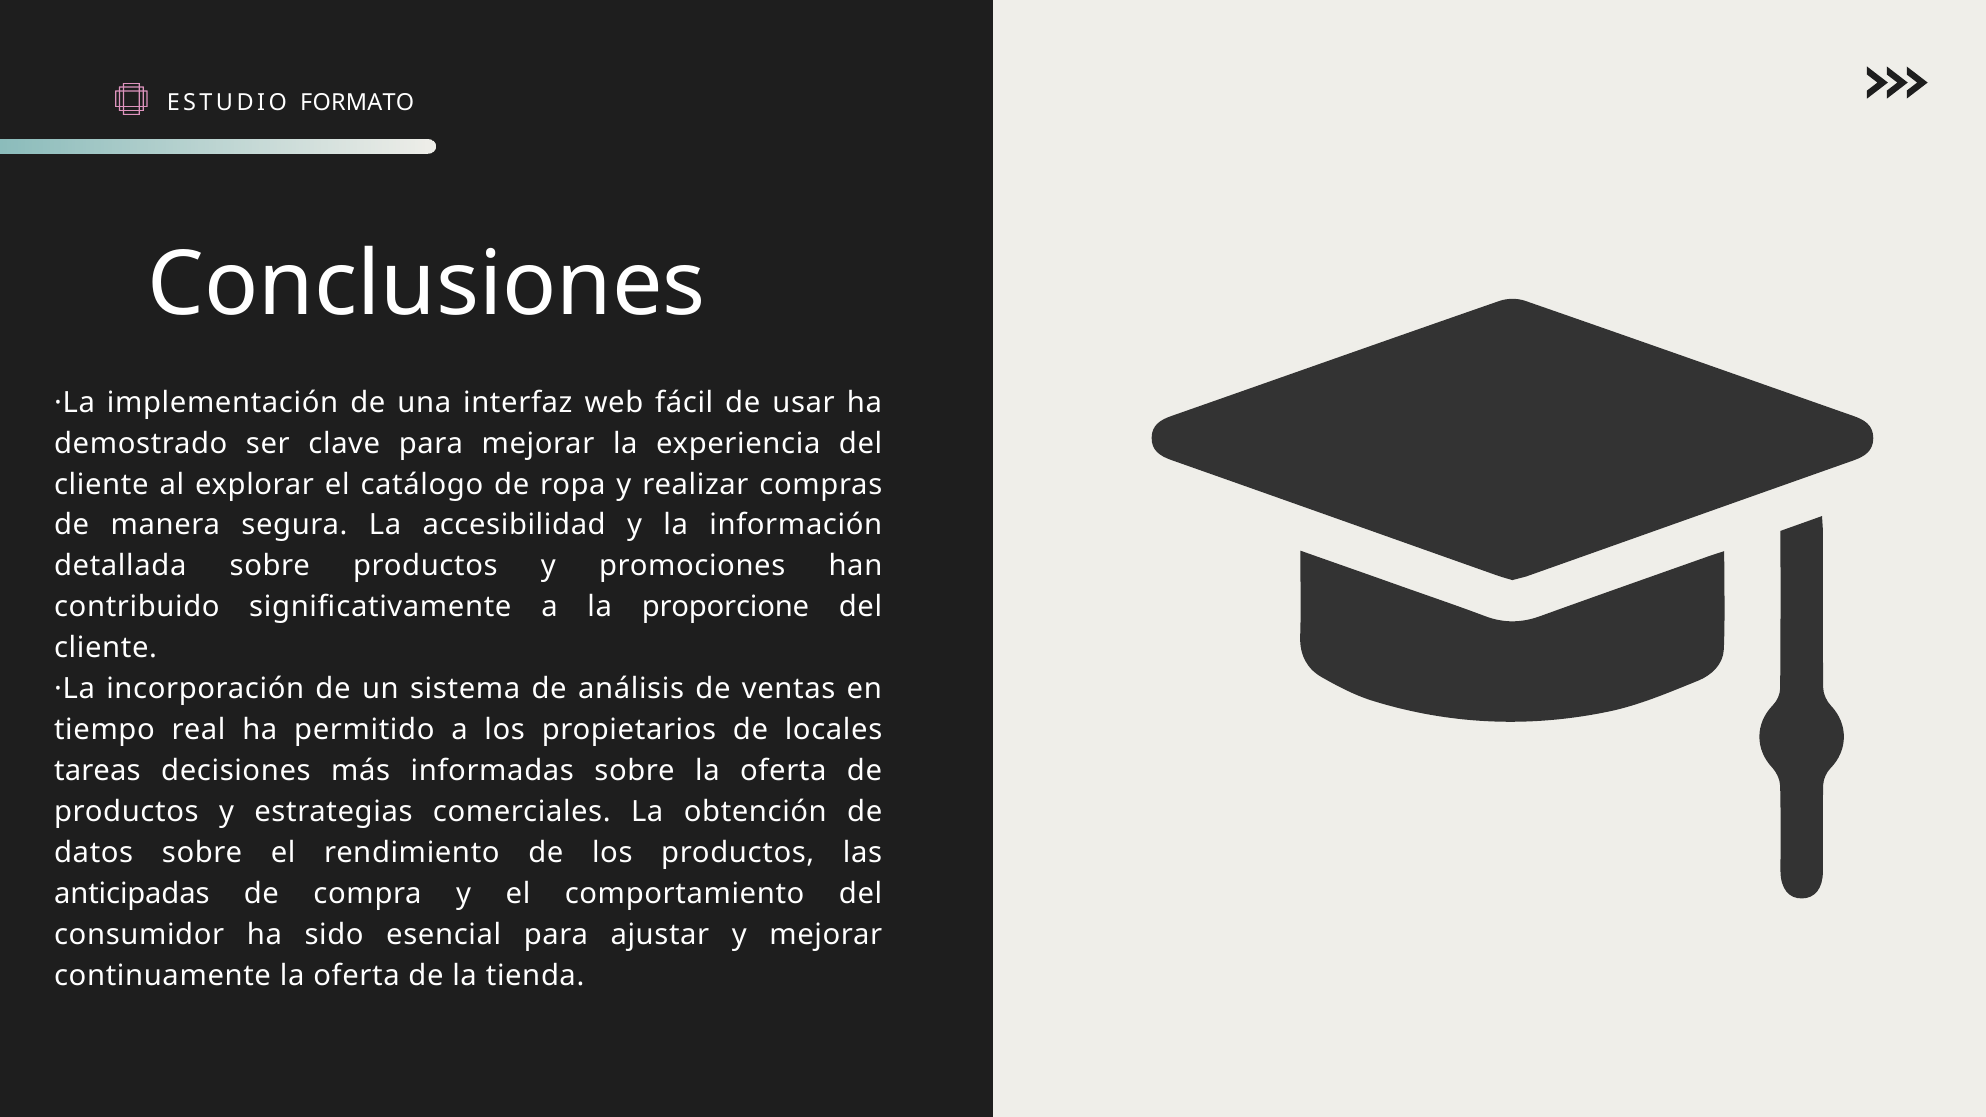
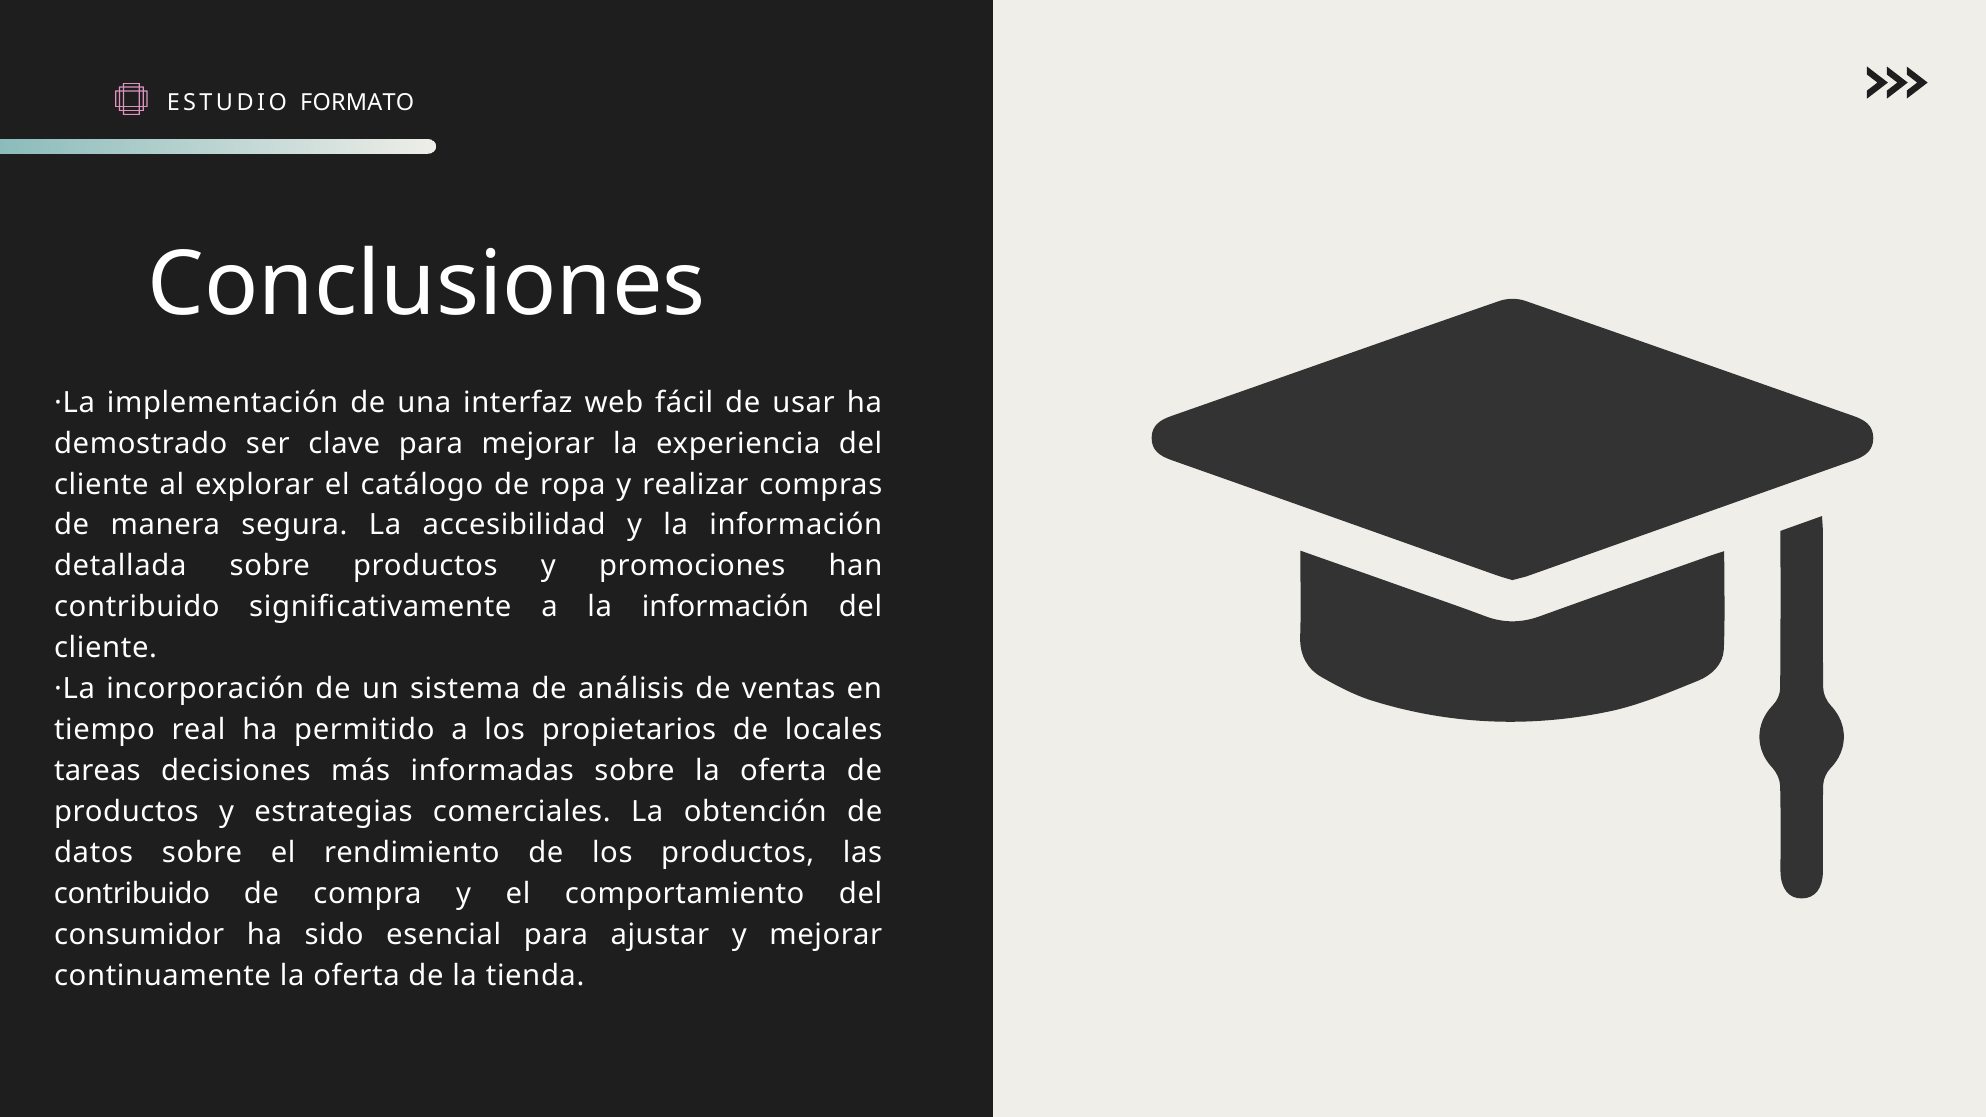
a la proporcione: proporcione -> información
anticipadas at (132, 894): anticipadas -> contribuido
